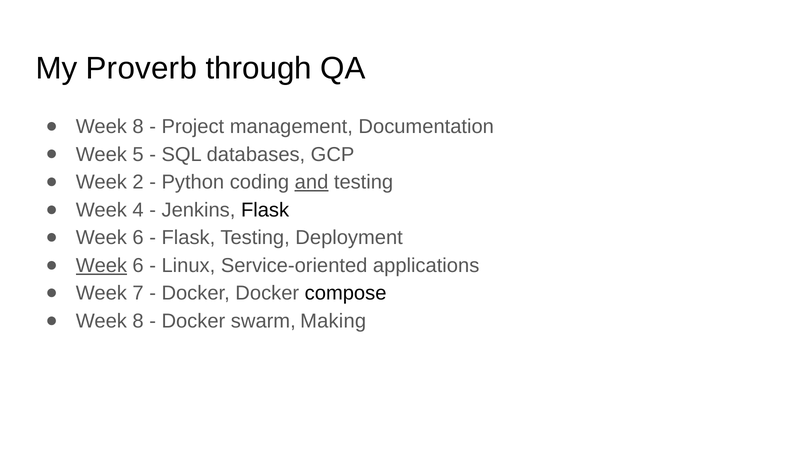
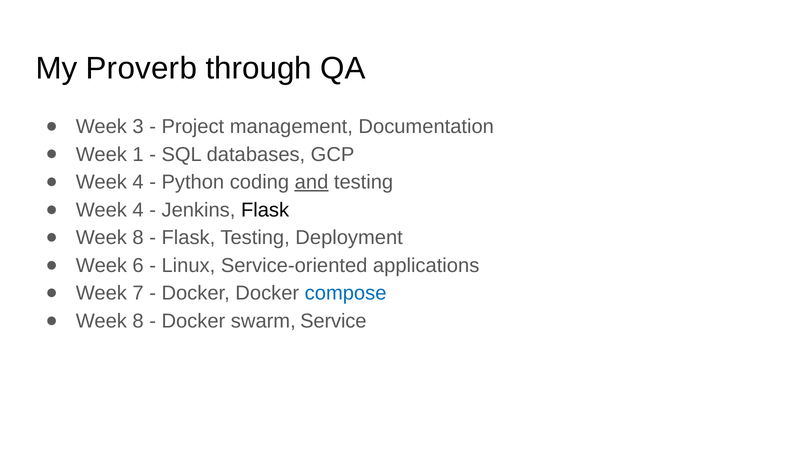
8 at (138, 127): 8 -> 3
5: 5 -> 1
2 at (138, 182): 2 -> 4
6 at (138, 238): 6 -> 8
Week at (101, 266) underline: present -> none
compose colour: black -> blue
Making: Making -> Service
